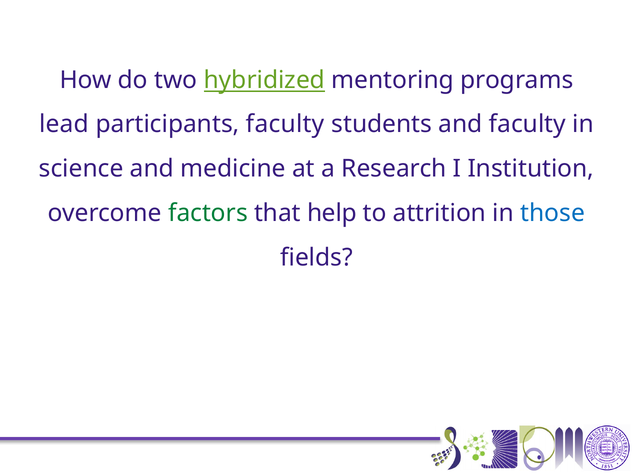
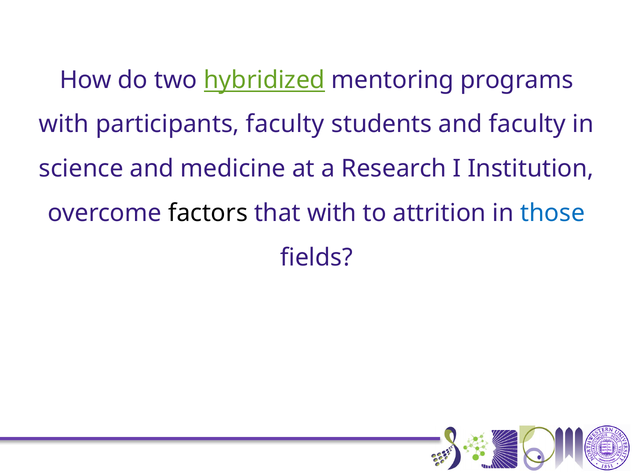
lead at (64, 124): lead -> with
factors colour: green -> black
that help: help -> with
